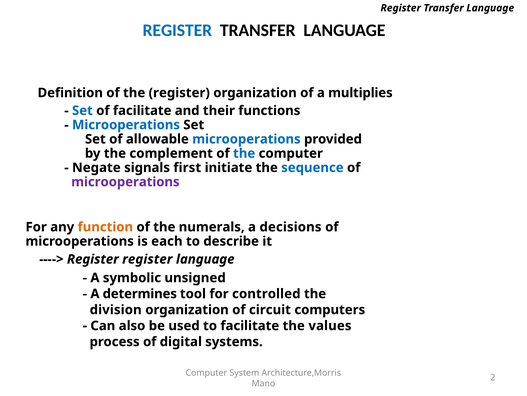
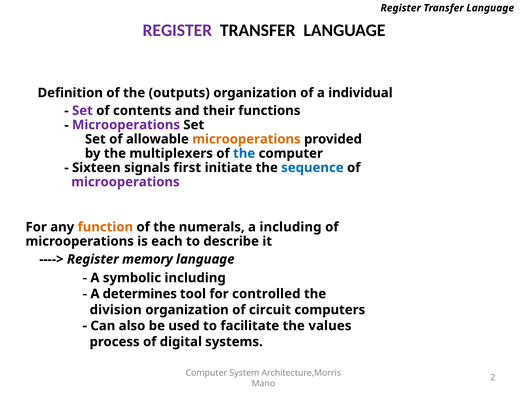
REGISTER at (177, 30) colour: blue -> purple
the register: register -> outputs
multiplies: multiplies -> individual
Set at (82, 110) colour: blue -> purple
of facilitate: facilitate -> contents
Microoperations at (126, 125) colour: blue -> purple
microoperations at (246, 139) colour: blue -> orange
complement: complement -> multiplexers
Negate: Negate -> Sixteen
a decisions: decisions -> including
Register register: register -> memory
symbolic unsigned: unsigned -> including
